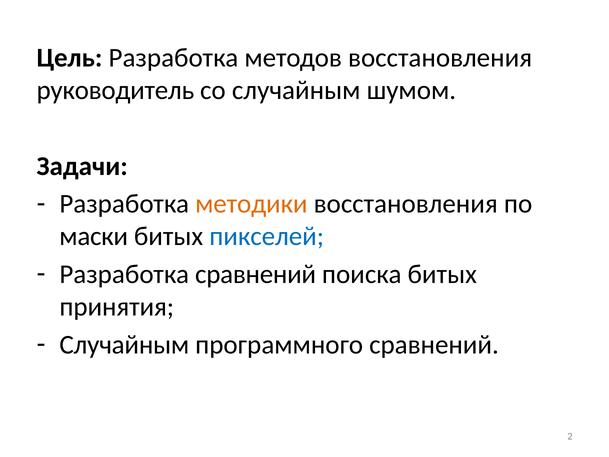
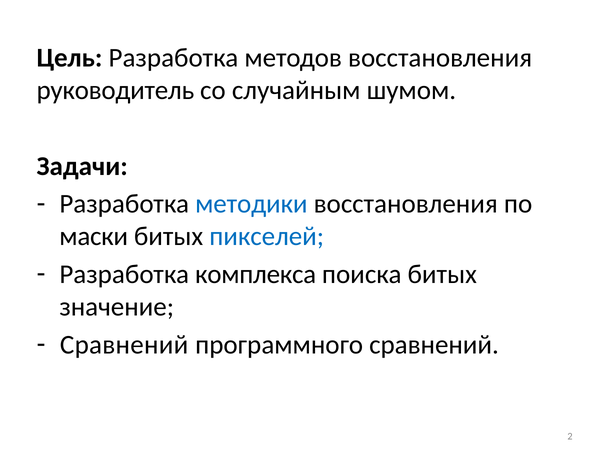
методики colour: orange -> blue
Разработка сравнений: сравнений -> комплекса
принятия: принятия -> значение
Случайным at (124, 345): Случайным -> Сравнений
